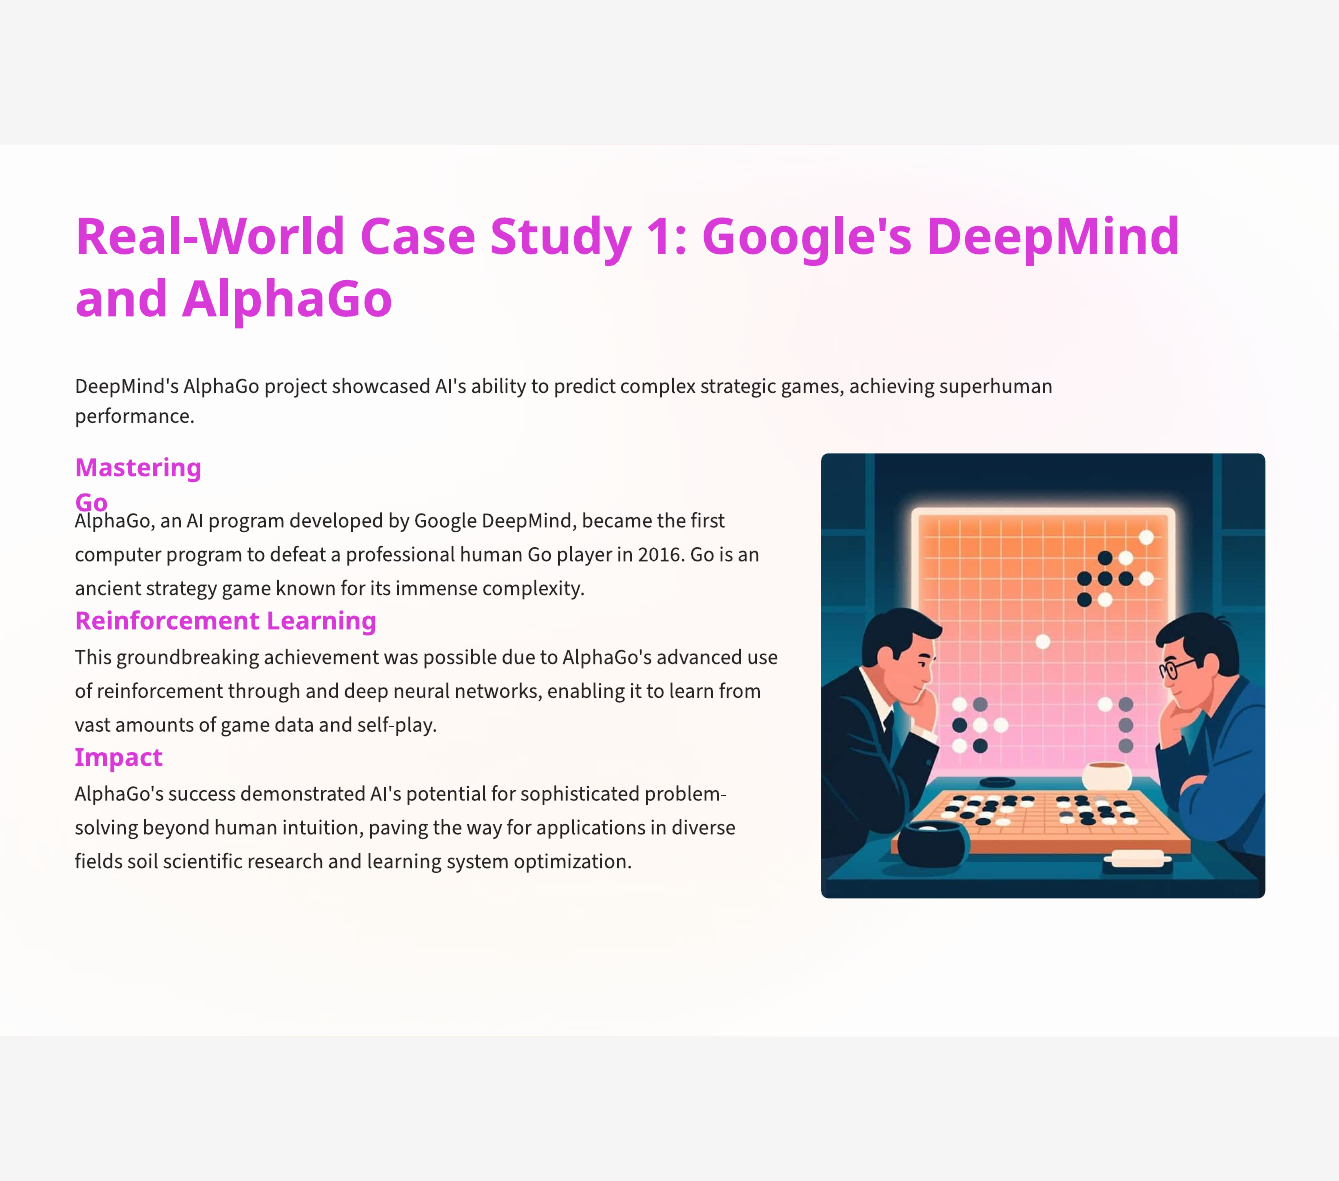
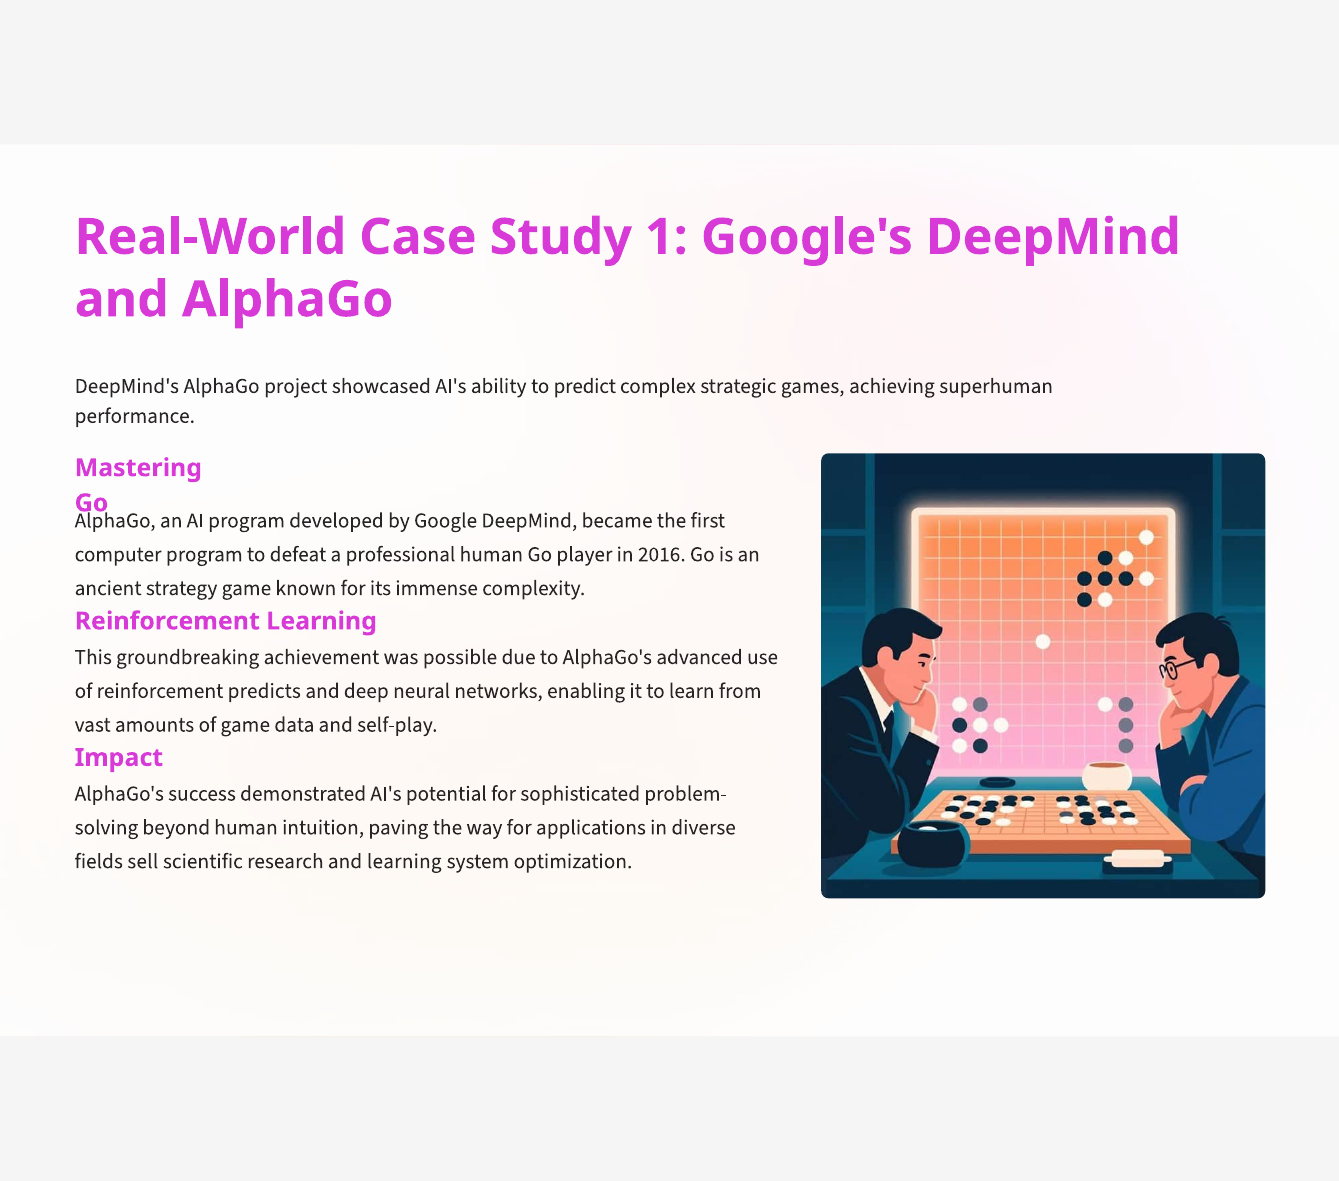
through: through -> predicts
soil: soil -> sell
